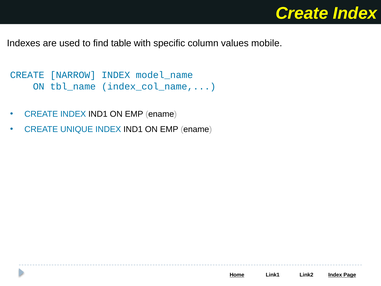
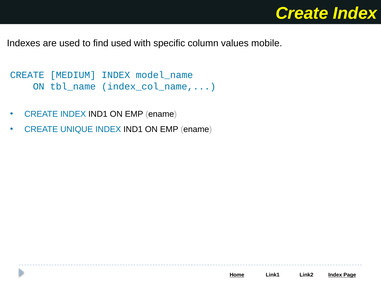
find table: table -> used
NARROW: NARROW -> MEDIUM
